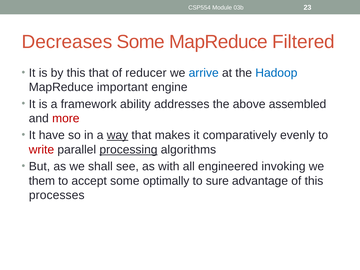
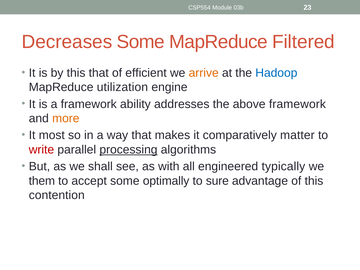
reducer: reducer -> efficient
arrive colour: blue -> orange
important: important -> utilization
above assembled: assembled -> framework
more colour: red -> orange
have: have -> most
way underline: present -> none
evenly: evenly -> matter
invoking: invoking -> typically
processes: processes -> contention
